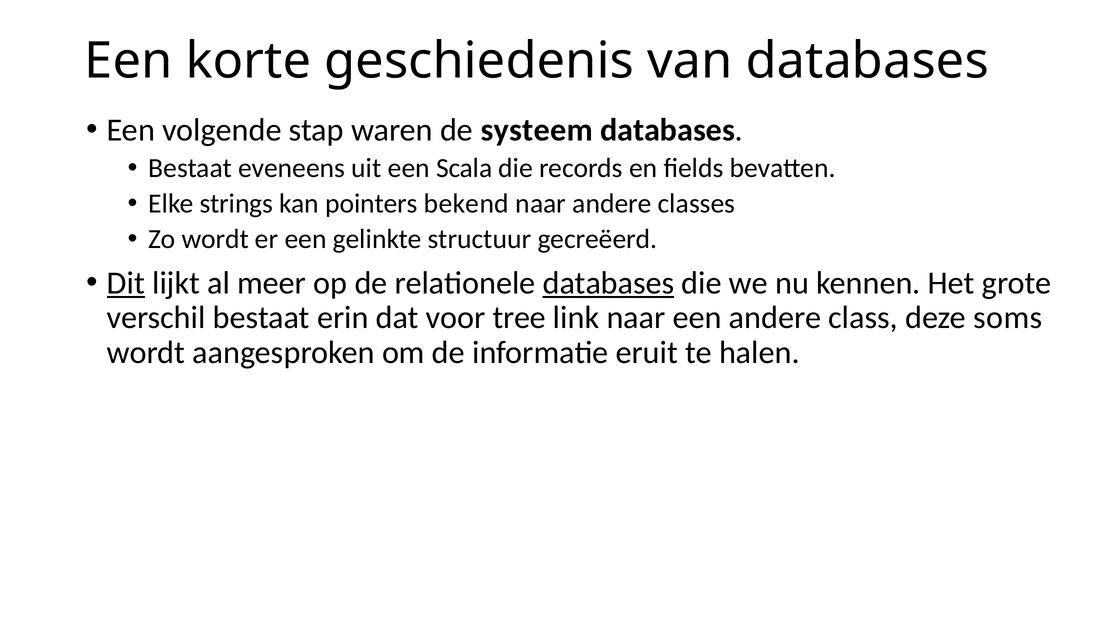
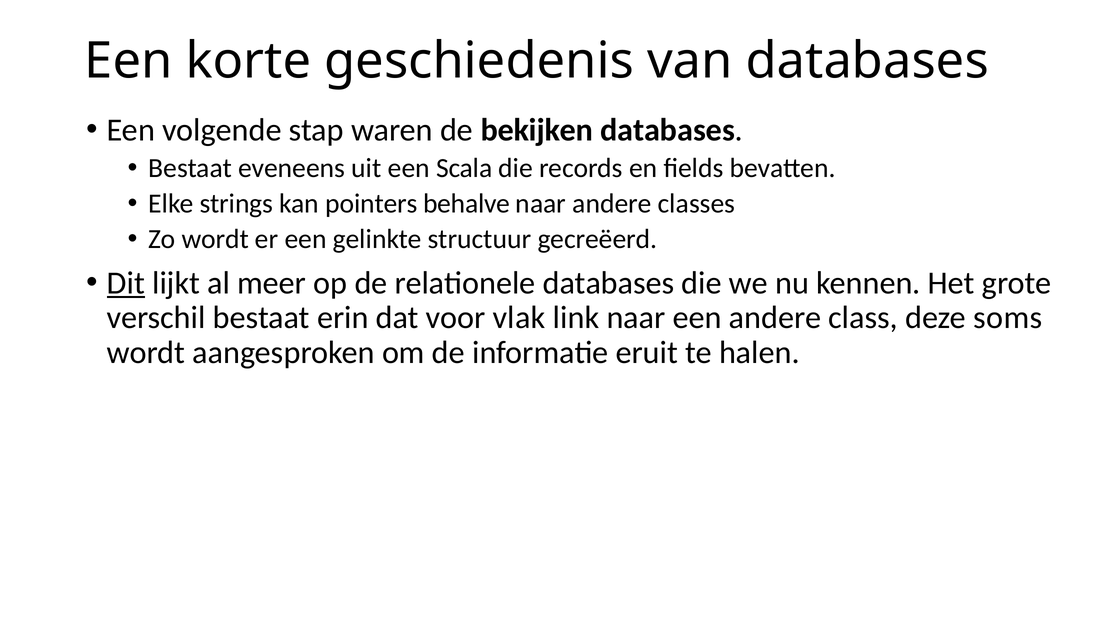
systeem: systeem -> bekijken
bekend: bekend -> behalve
databases at (609, 283) underline: present -> none
tree: tree -> vlak
